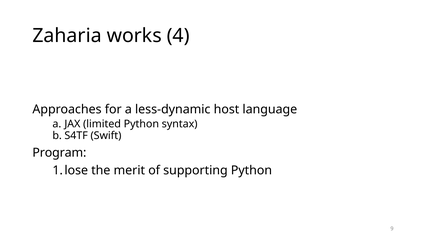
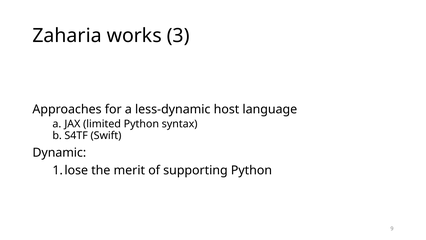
4: 4 -> 3
Program: Program -> Dynamic
